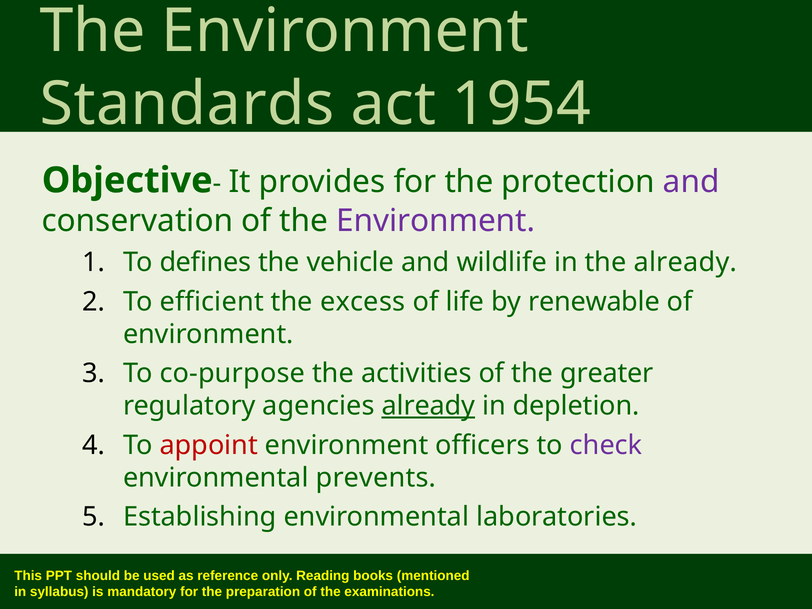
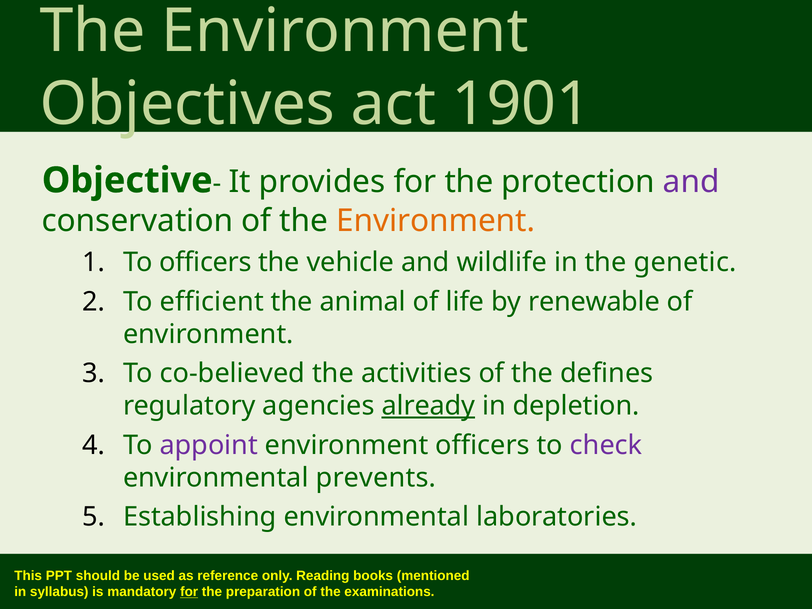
Standards: Standards -> Objectives
1954: 1954 -> 1901
Environment at (436, 221) colour: purple -> orange
To defines: defines -> officers
the already: already -> genetic
excess: excess -> animal
co-purpose: co-purpose -> co-believed
greater: greater -> defines
appoint colour: red -> purple
for at (189, 592) underline: none -> present
